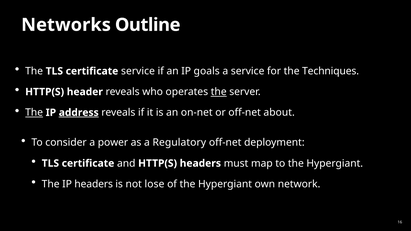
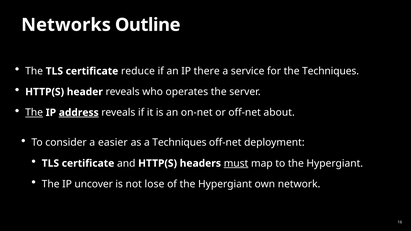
certificate service: service -> reduce
goals: goals -> there
the at (219, 92) underline: present -> none
power: power -> easier
a Regulatory: Regulatory -> Techniques
must underline: none -> present
IP headers: headers -> uncover
